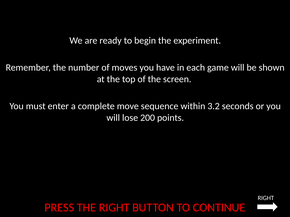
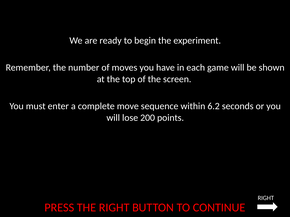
3.2: 3.2 -> 6.2
